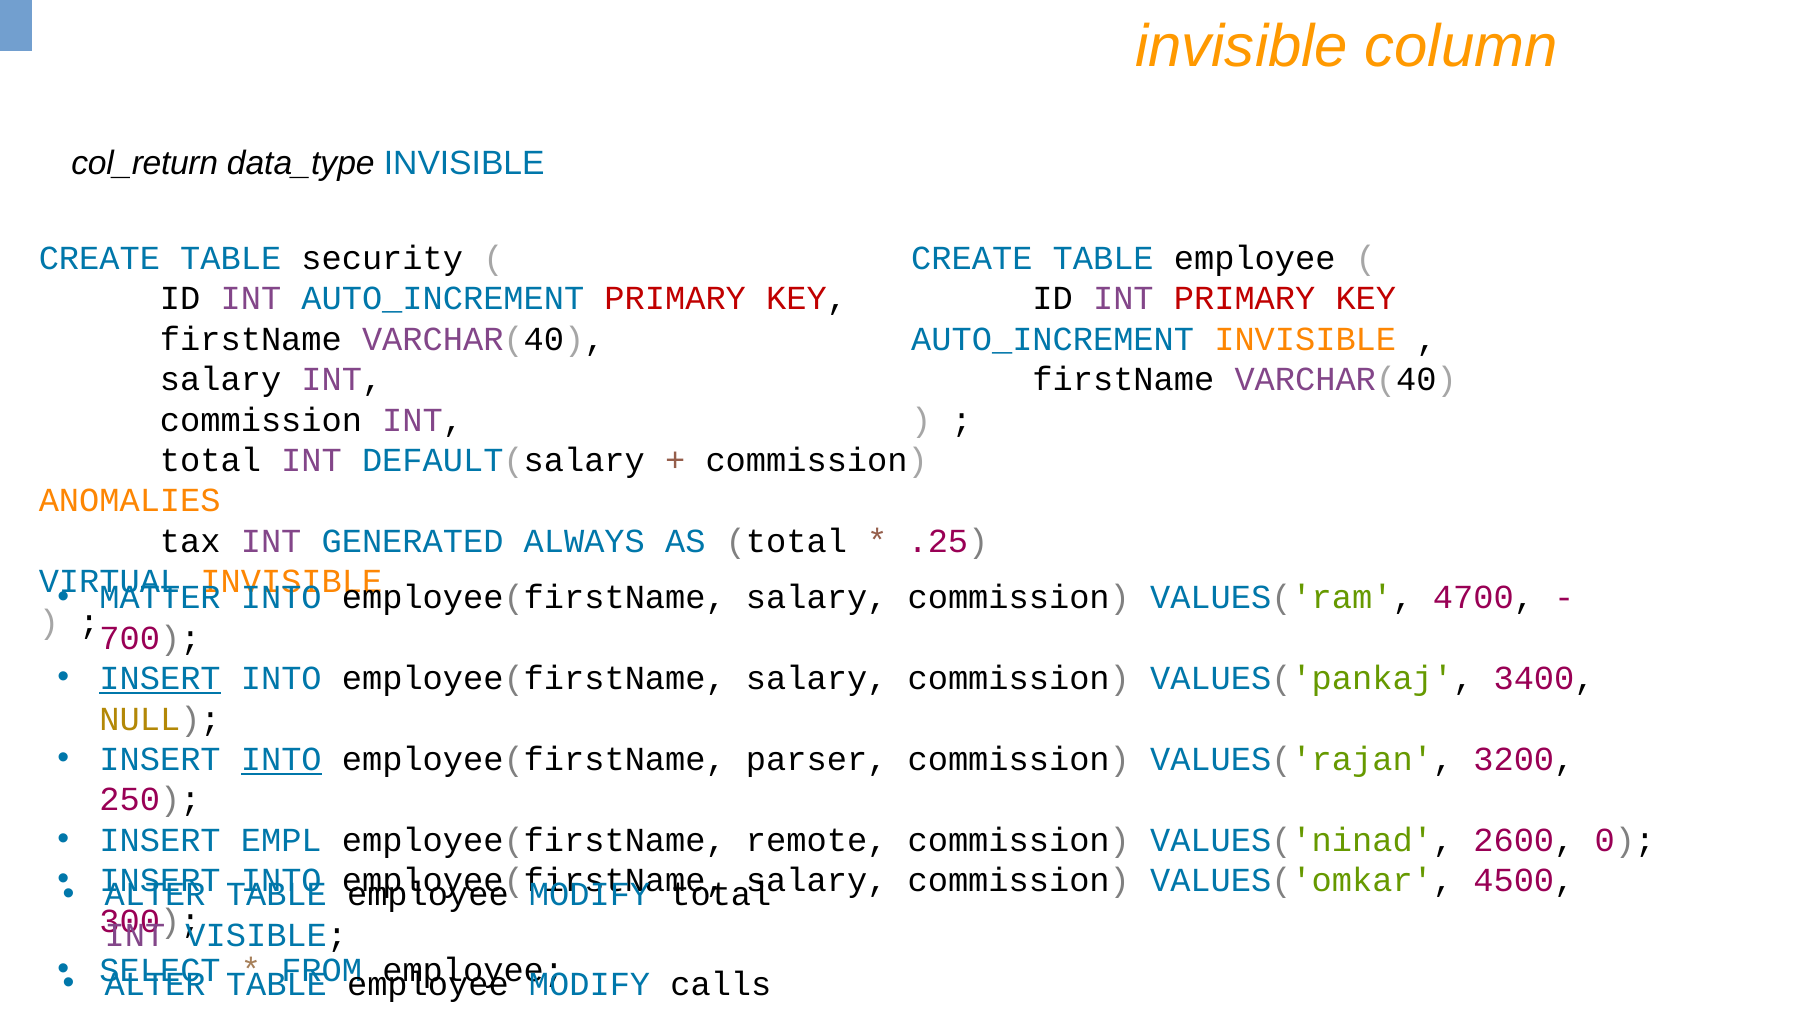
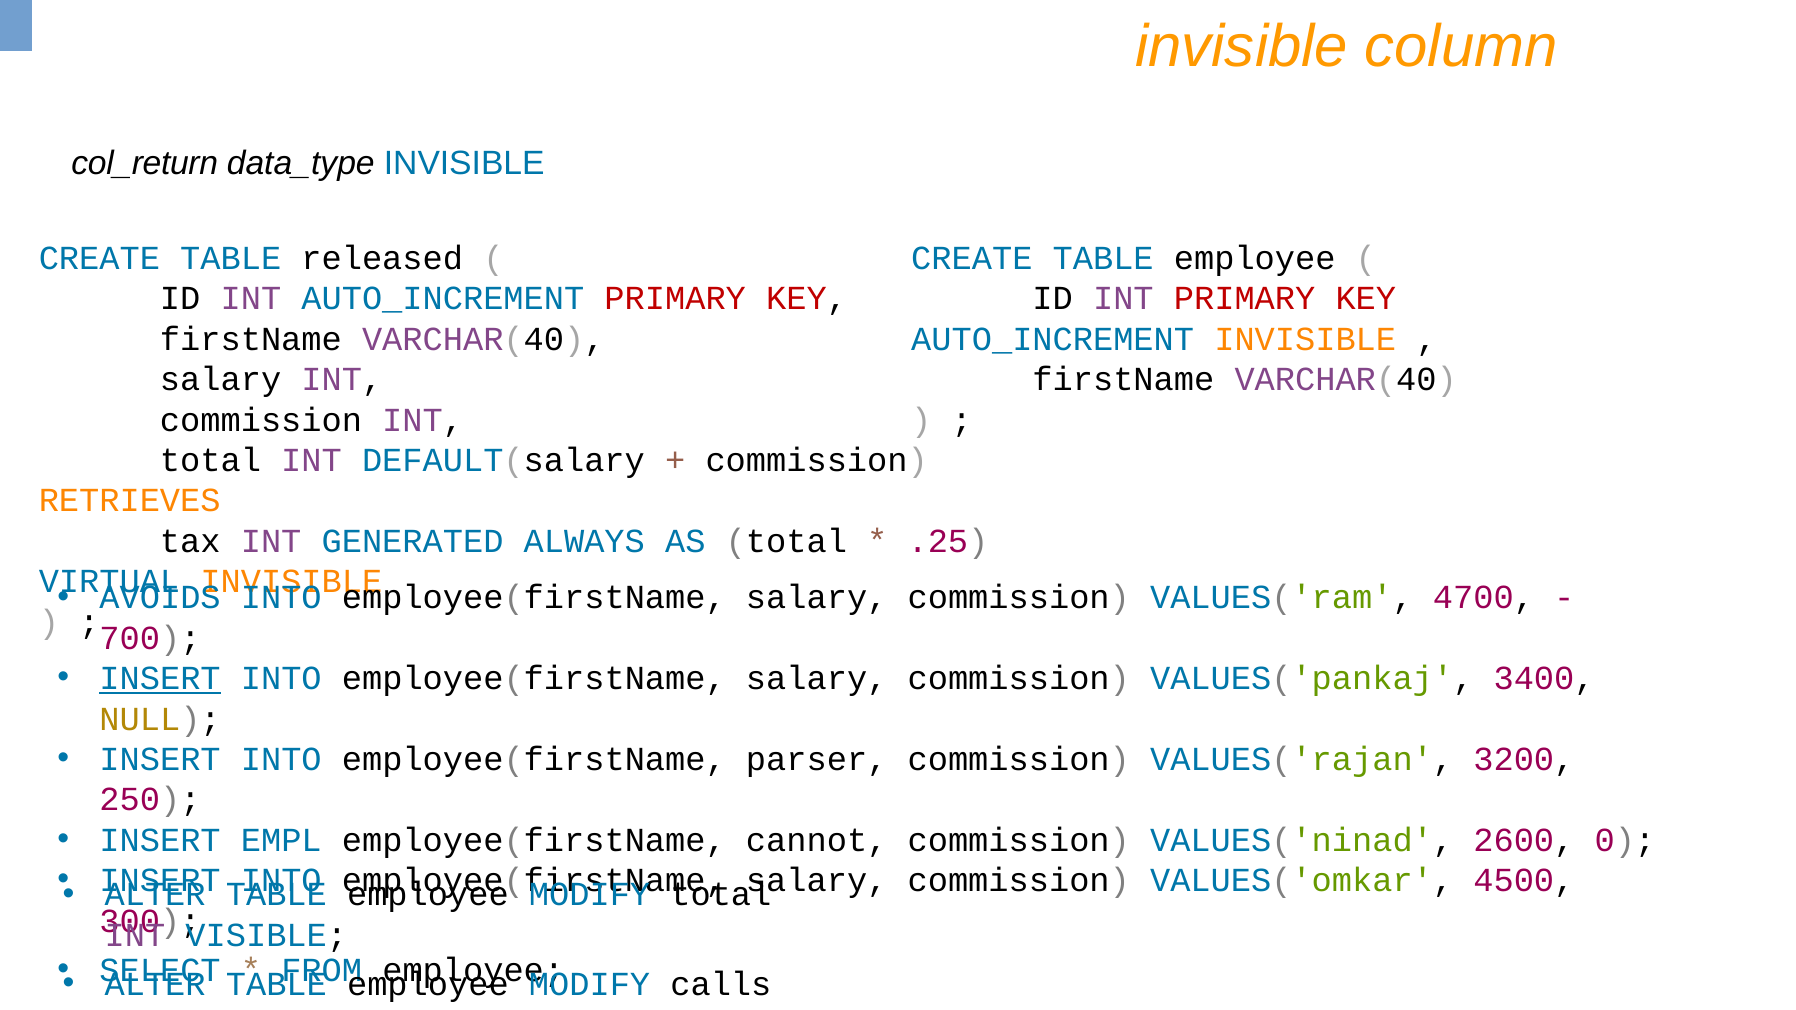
security: security -> released
ANOMALIES: ANOMALIES -> RETRIEVES
MATTER: MATTER -> AVOIDS
INTO at (281, 760) underline: present -> none
remote: remote -> cannot
